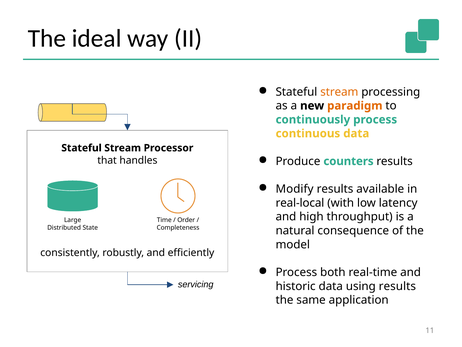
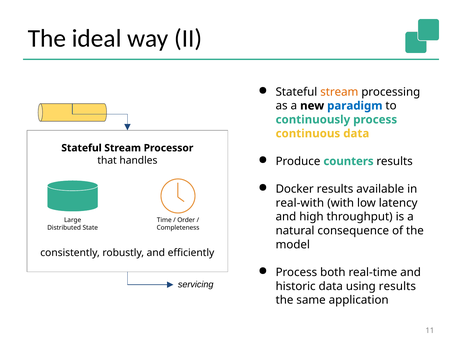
paradigm colour: orange -> blue
Modify: Modify -> Docker
real-local: real-local -> real-with
